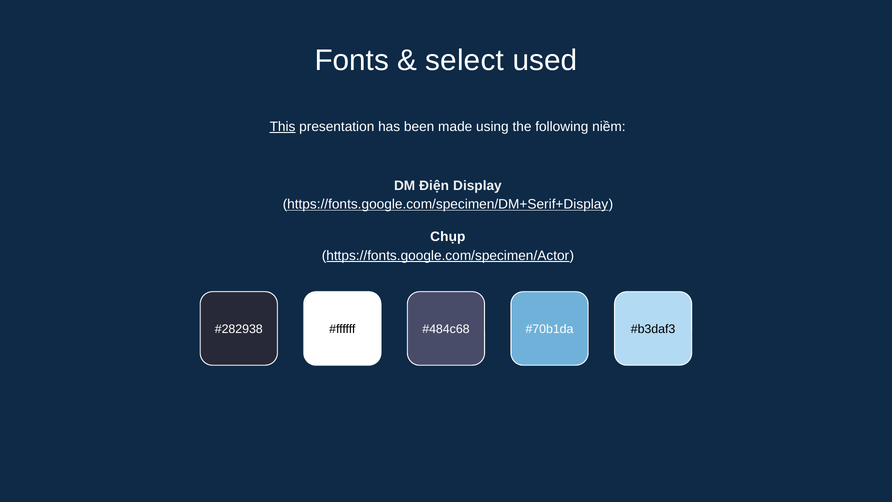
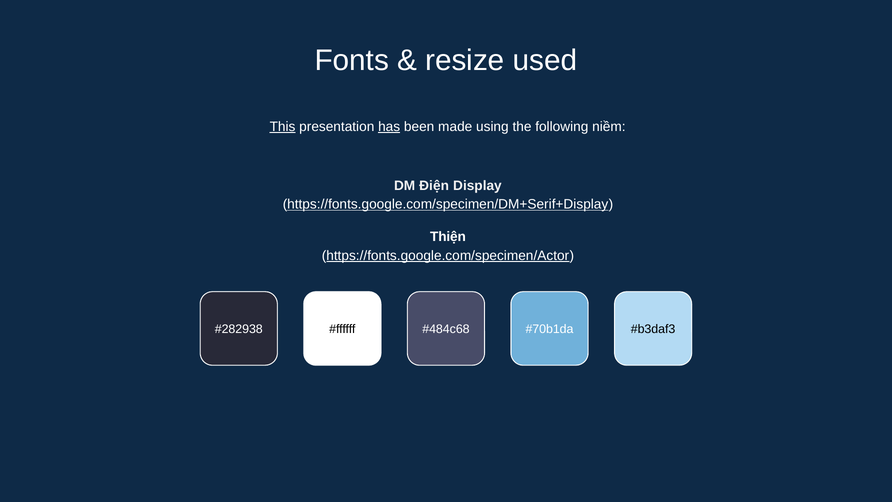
select: select -> resize
has underline: none -> present
Chụp: Chụp -> Thiện
